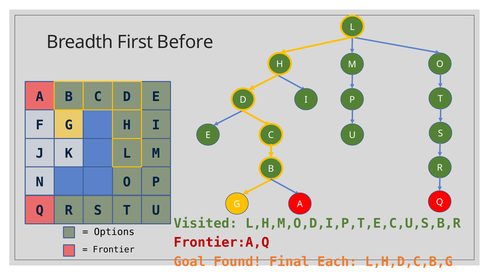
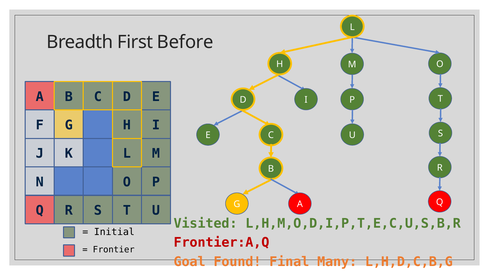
Options: Options -> Initial
Each: Each -> Many
